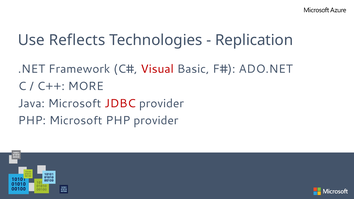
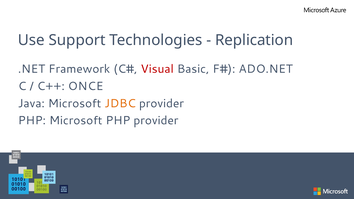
Reflects: Reflects -> Support
MORE: MORE -> ONCE
JDBC at (120, 103) colour: red -> orange
